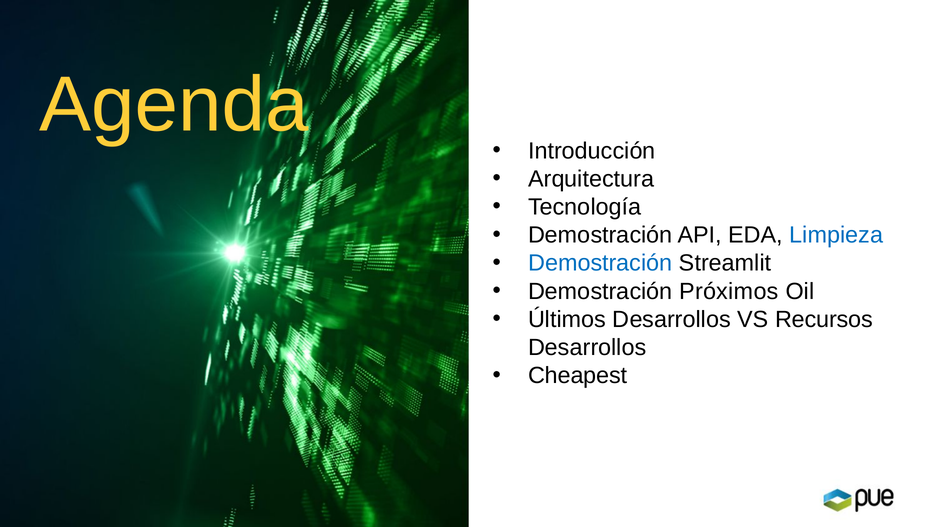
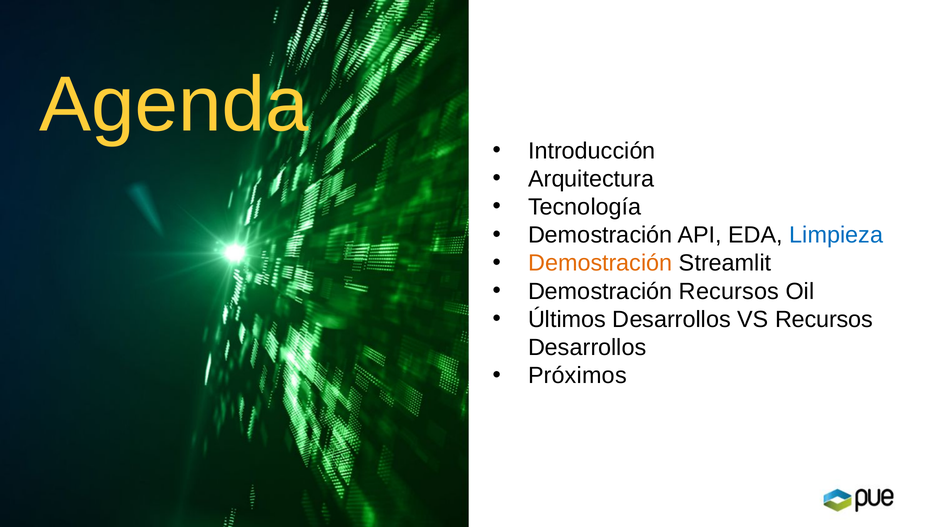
Demostración at (600, 263) colour: blue -> orange
Demostración Próximos: Próximos -> Recursos
Cheapest: Cheapest -> Próximos
